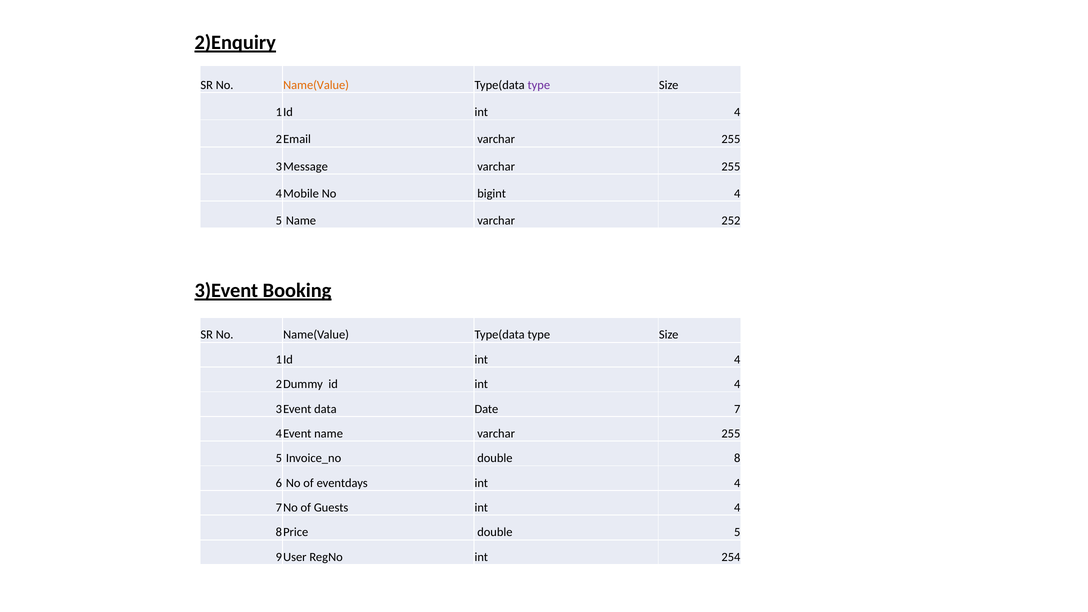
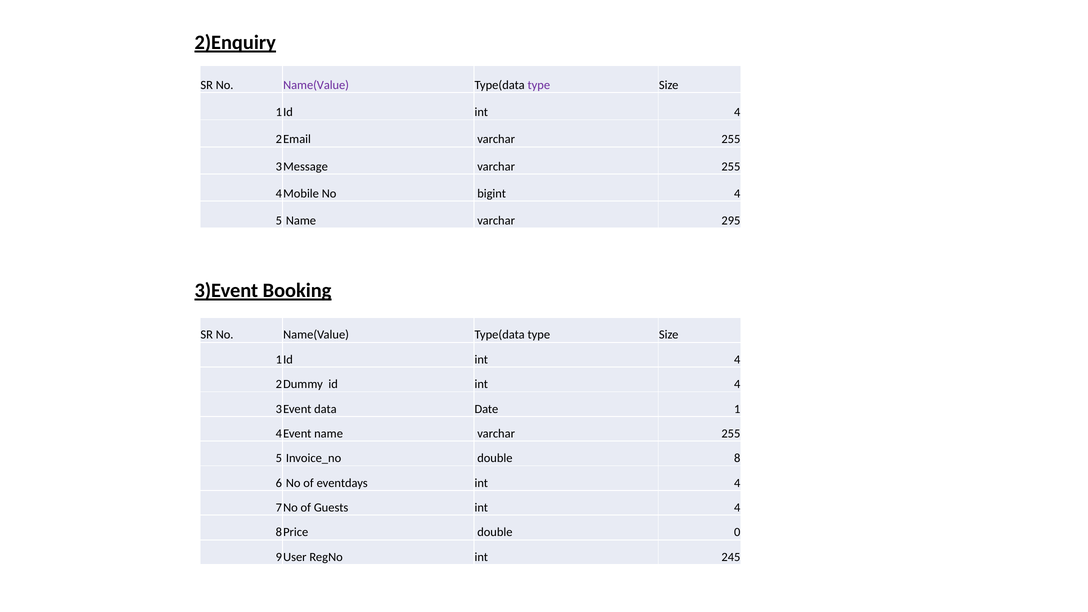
Name(Value at (316, 85) colour: orange -> purple
252: 252 -> 295
7: 7 -> 1
double 5: 5 -> 0
254: 254 -> 245
